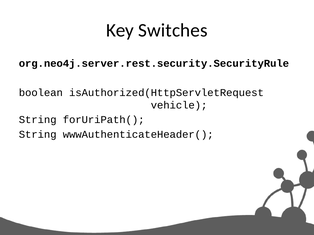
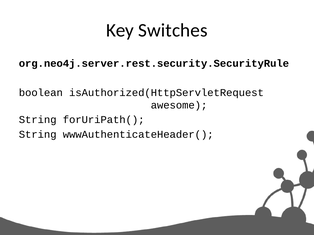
vehicle: vehicle -> awesome
